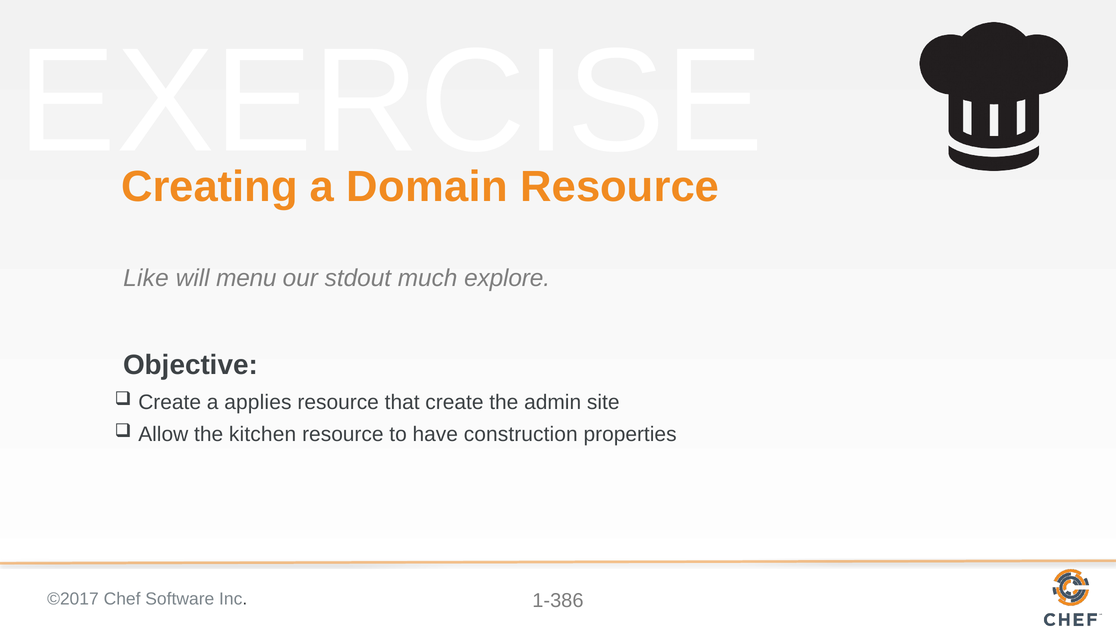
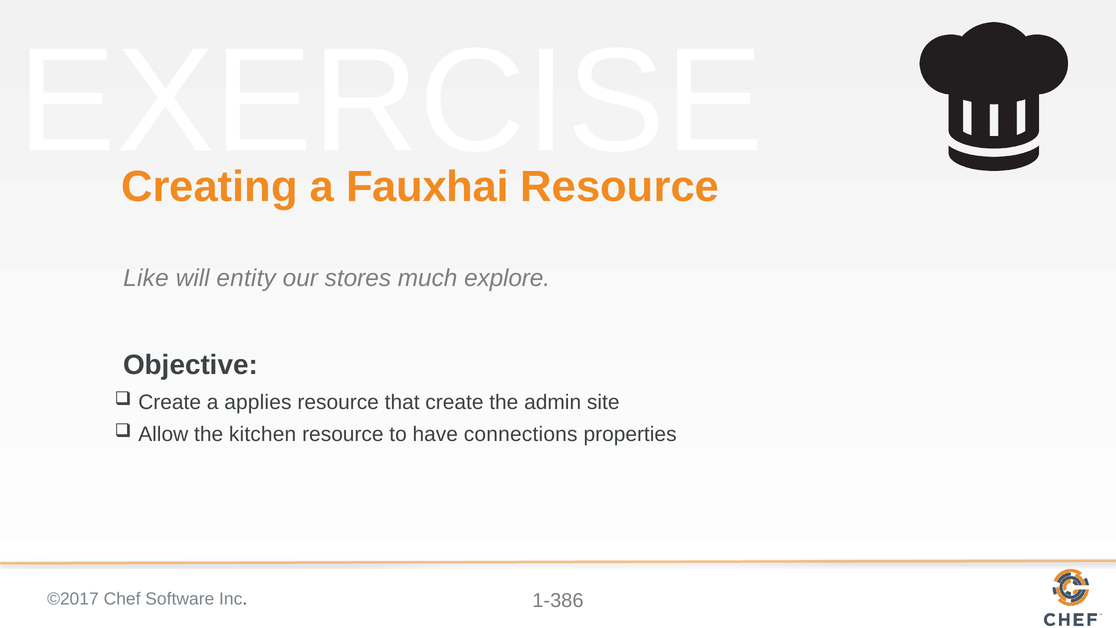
Domain: Domain -> Fauxhai
menu: menu -> entity
stdout: stdout -> stores
construction: construction -> connections
